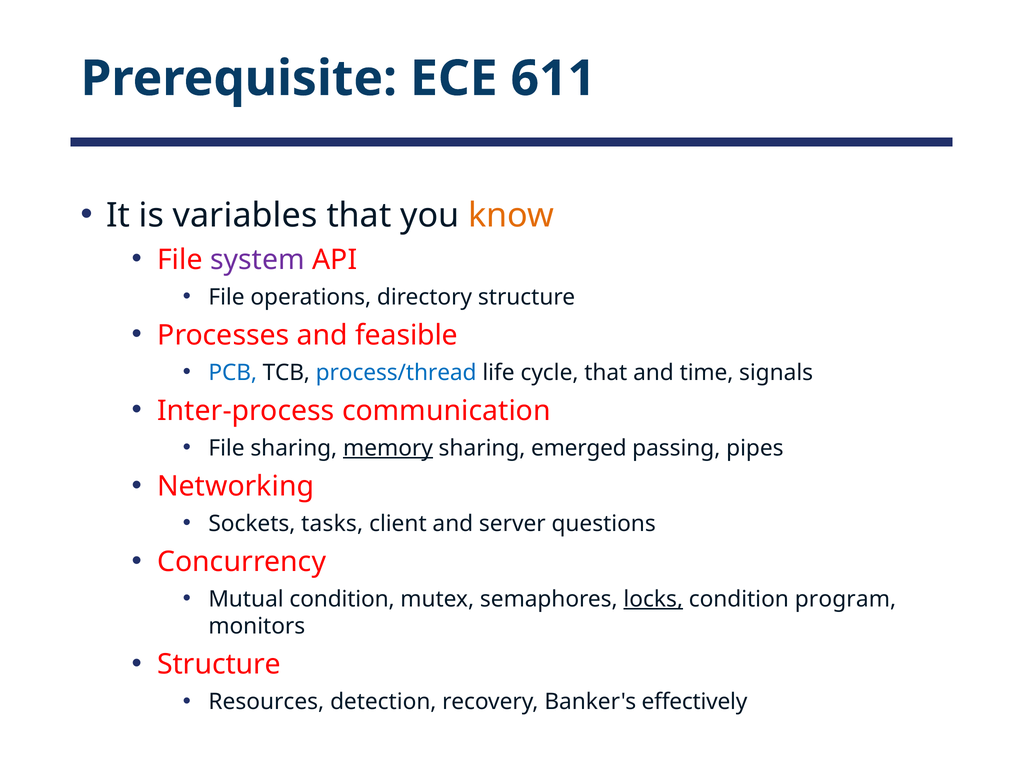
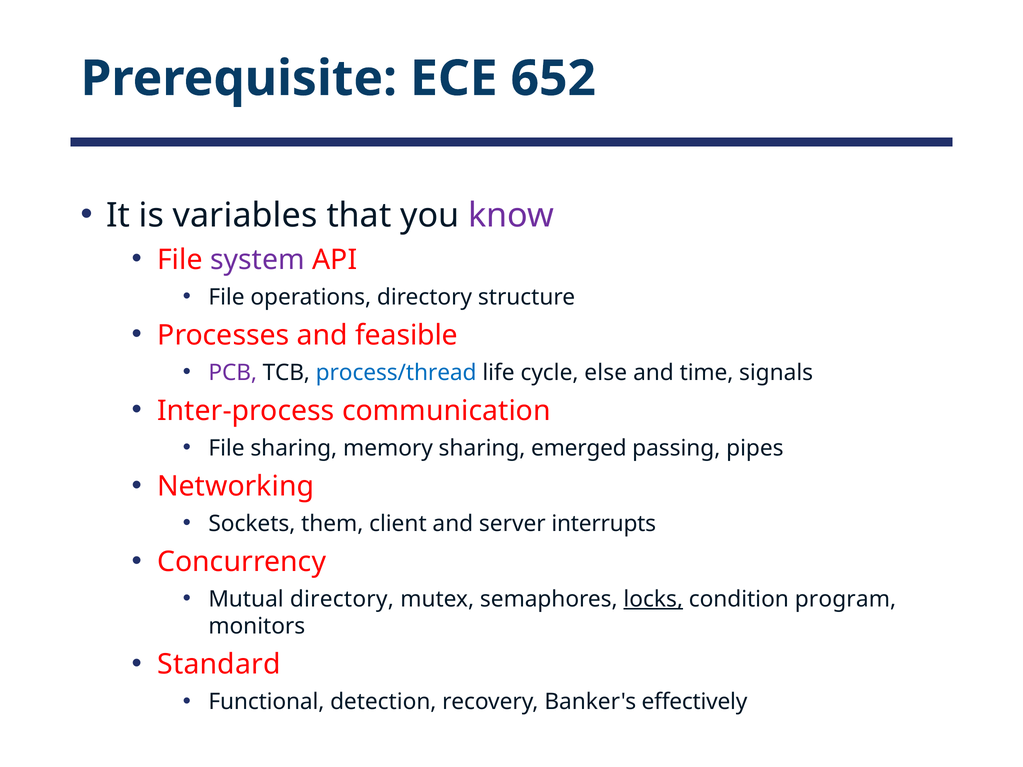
611: 611 -> 652
know colour: orange -> purple
PCB colour: blue -> purple
cycle that: that -> else
memory underline: present -> none
tasks: tasks -> them
questions: questions -> interrupts
Mutual condition: condition -> directory
Structure at (219, 665): Structure -> Standard
Resources: Resources -> Functional
